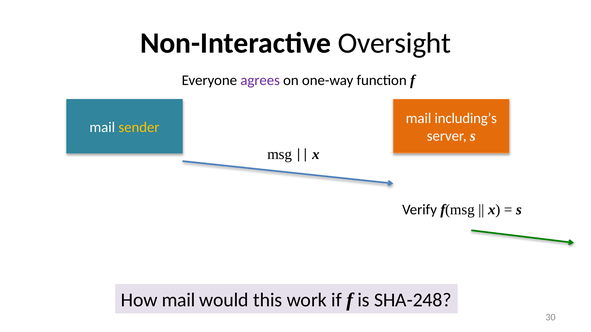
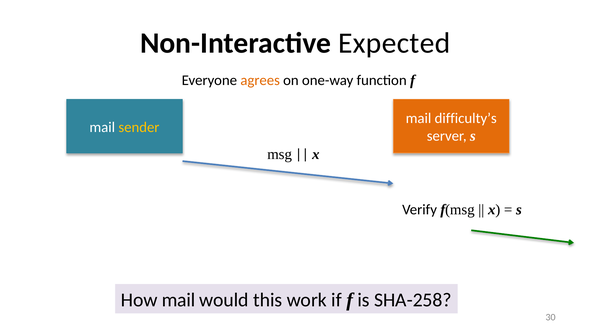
Oversight: Oversight -> Expected
agrees colour: purple -> orange
including’s: including’s -> difficulty’s
SHA-248: SHA-248 -> SHA-258
